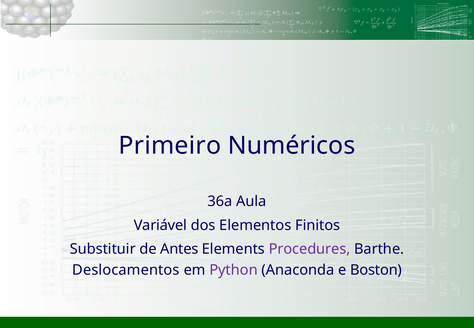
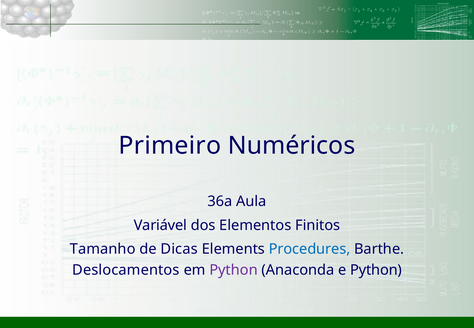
Substituir: Substituir -> Tamanho
Antes: Antes -> Dicas
Procedures colour: purple -> blue
e Boston: Boston -> Python
